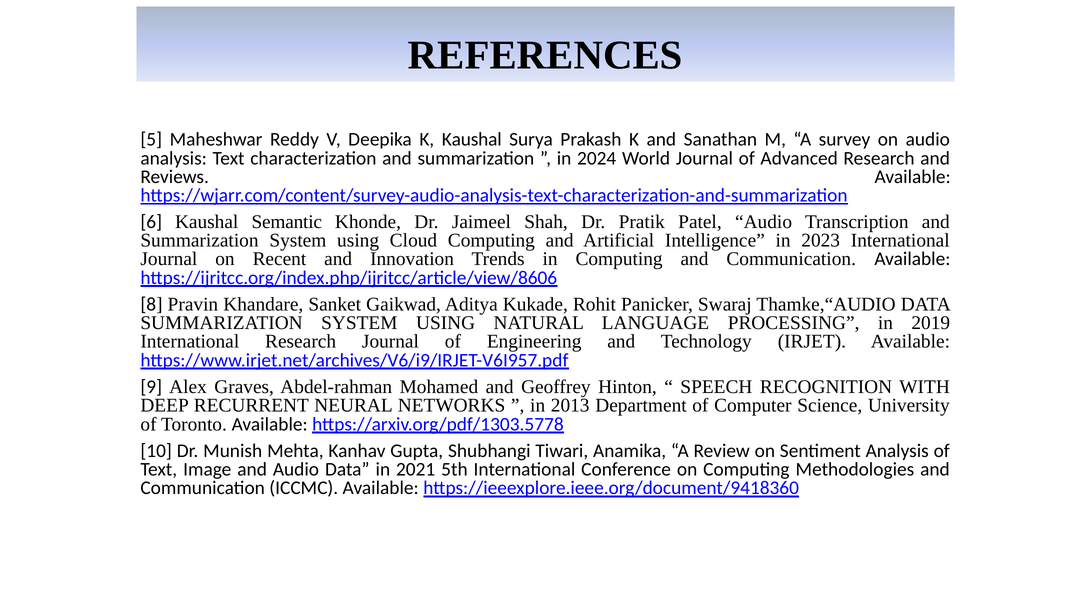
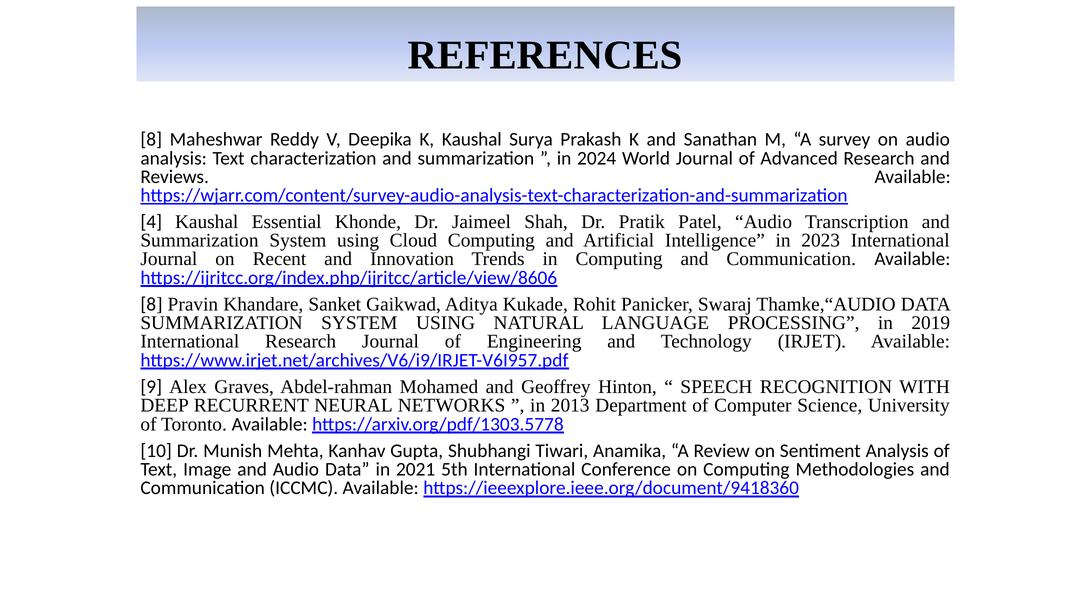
5 at (151, 140): 5 -> 8
6: 6 -> 4
Semantic: Semantic -> Essential
